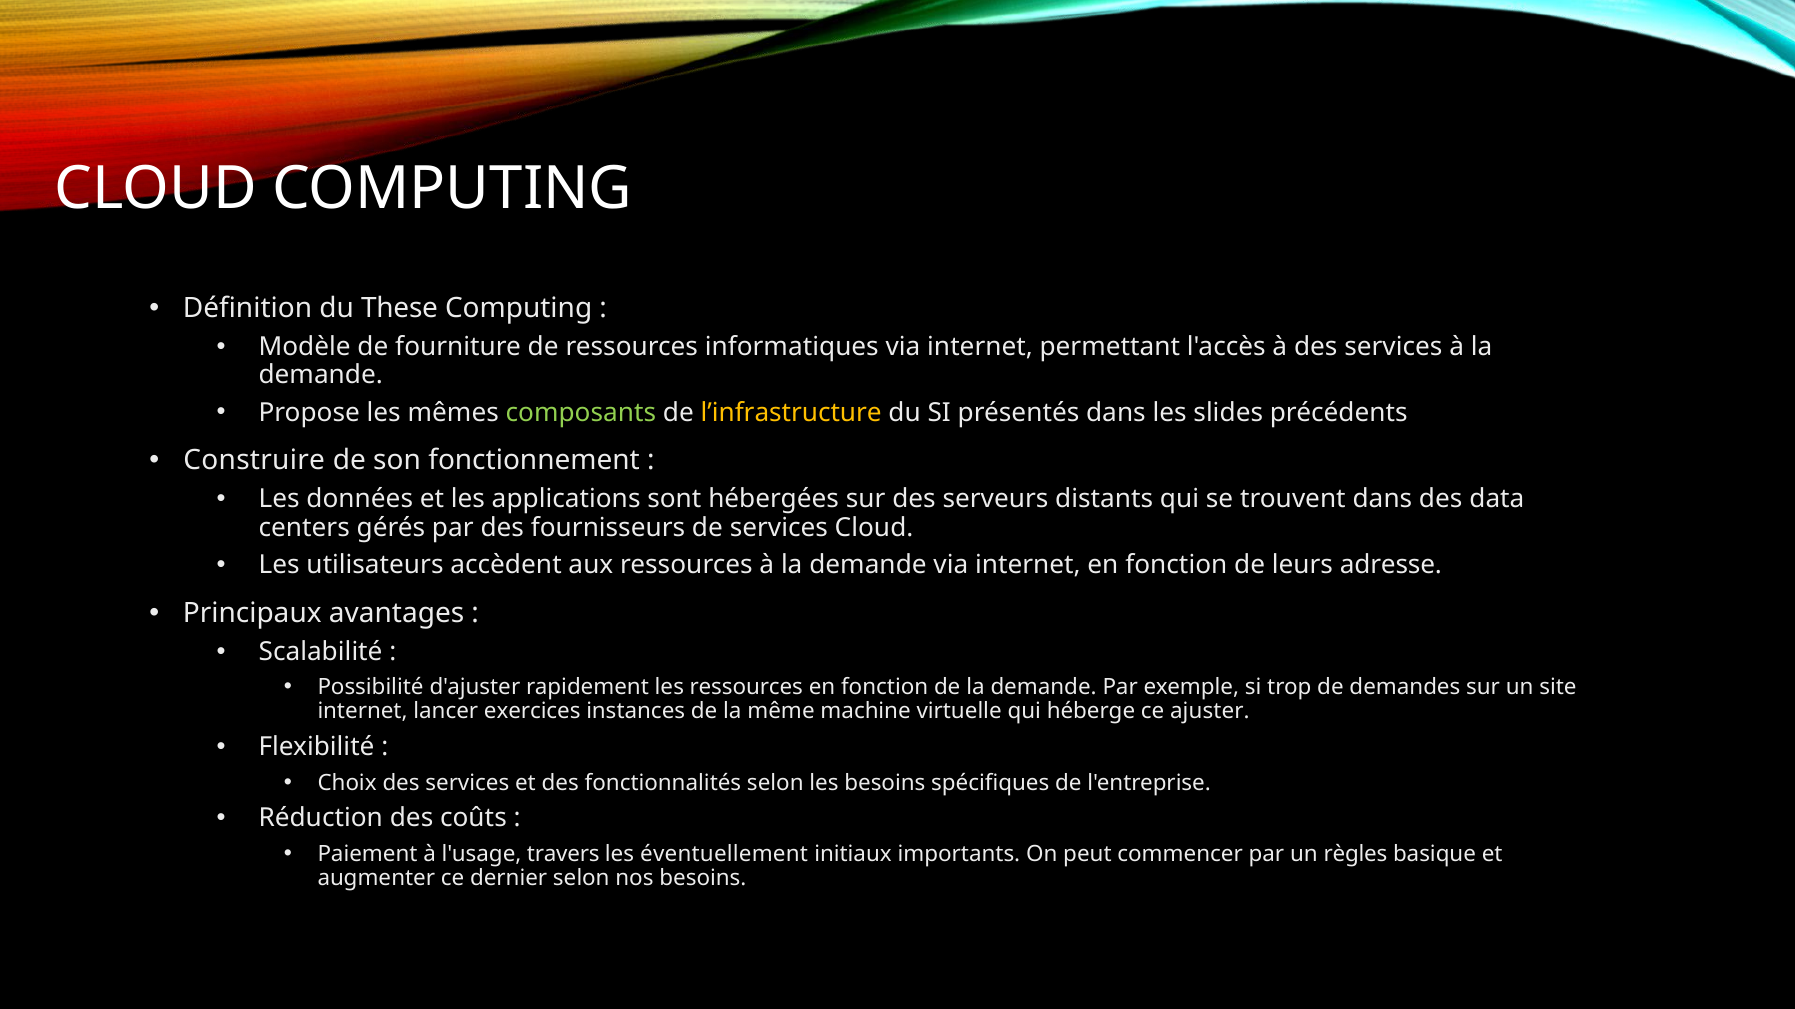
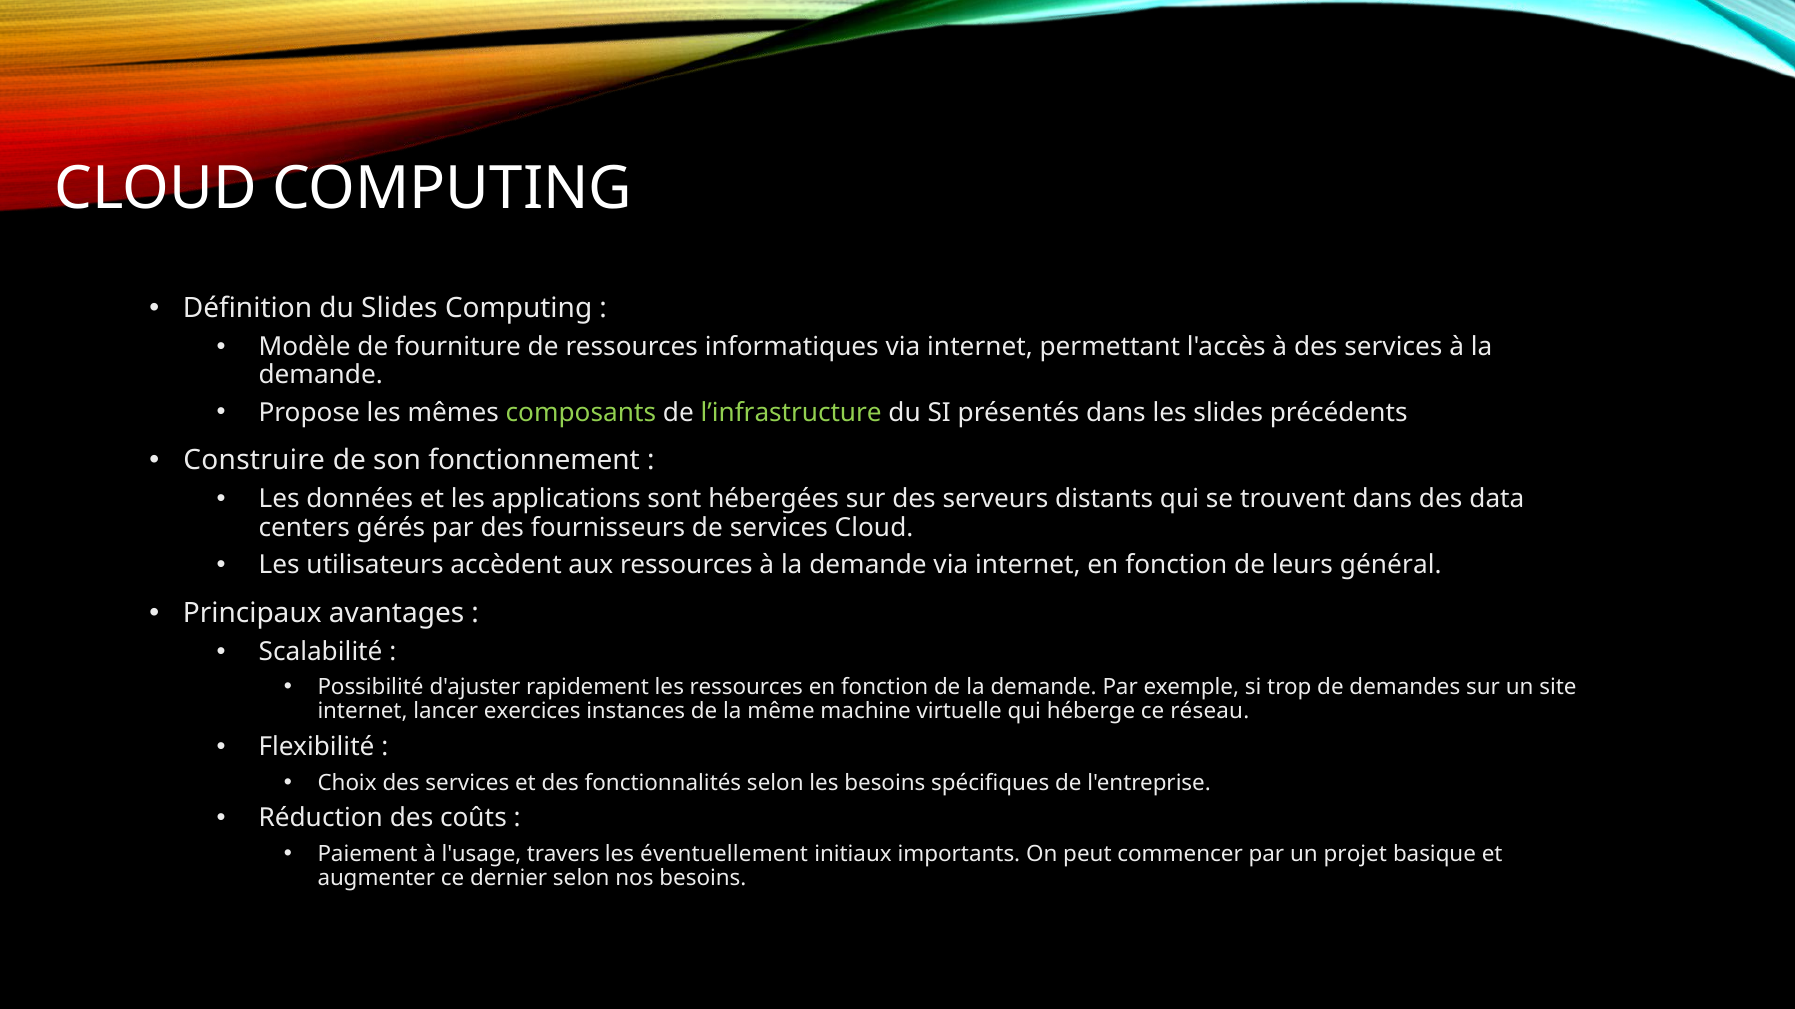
du These: These -> Slides
l’infrastructure colour: yellow -> light green
adresse: adresse -> général
ajuster: ajuster -> réseau
règles: règles -> projet
